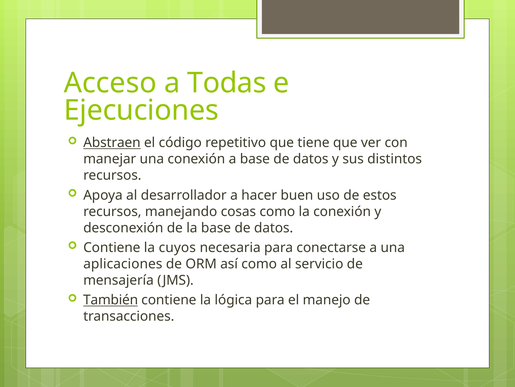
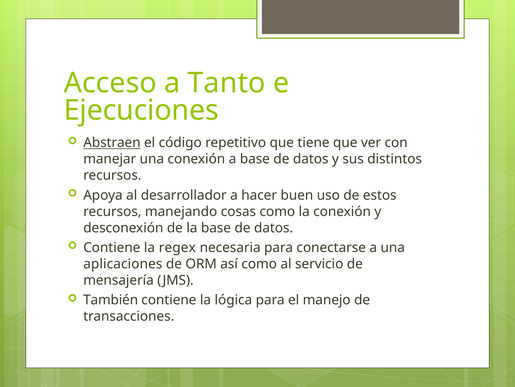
Todas: Todas -> Tanto
cuyos: cuyos -> regex
También underline: present -> none
